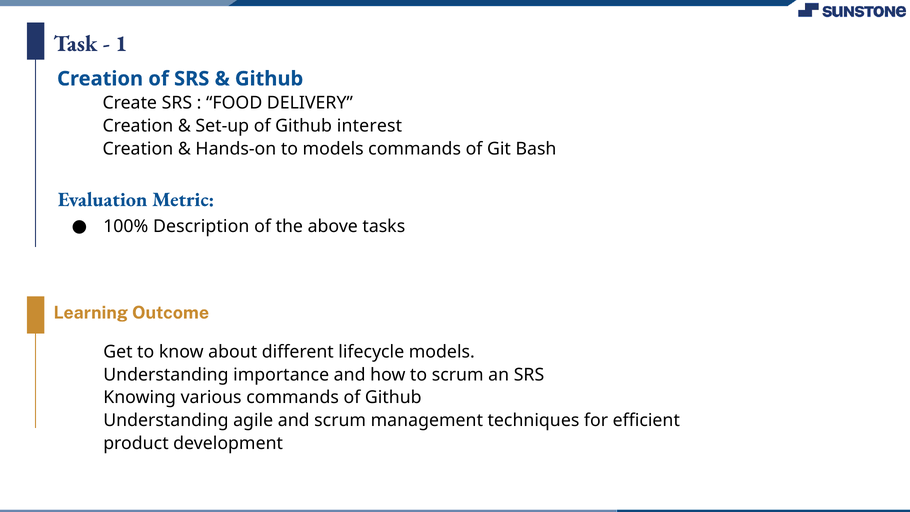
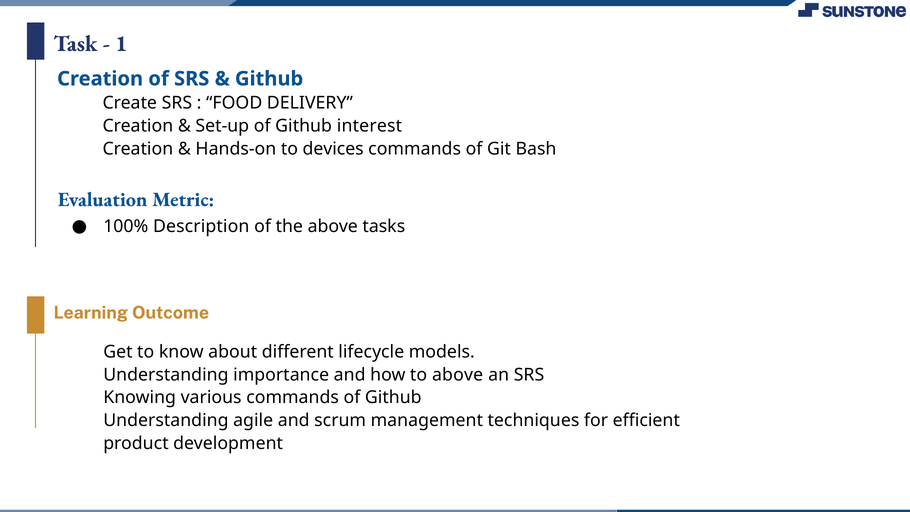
to models: models -> devices
to scrum: scrum -> above
